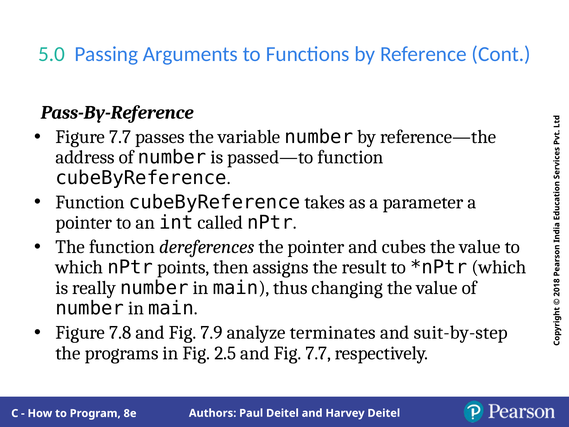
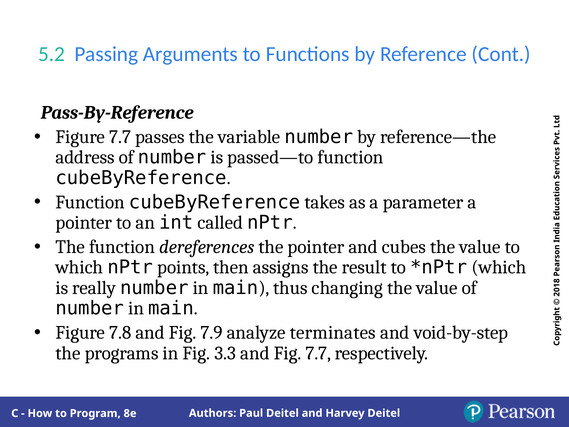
5.0: 5.0 -> 5.2
suit-by-step: suit-by-step -> void-by-step
2.5: 2.5 -> 3.3
